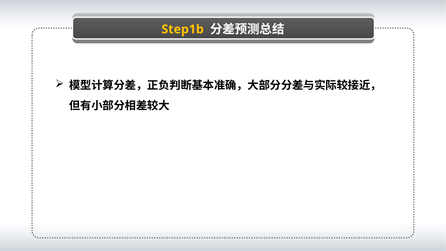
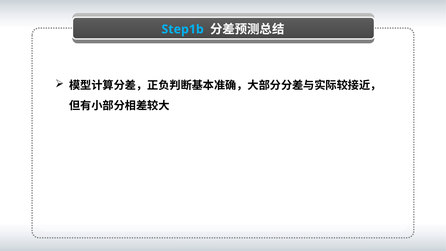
Step1b colour: yellow -> light blue
